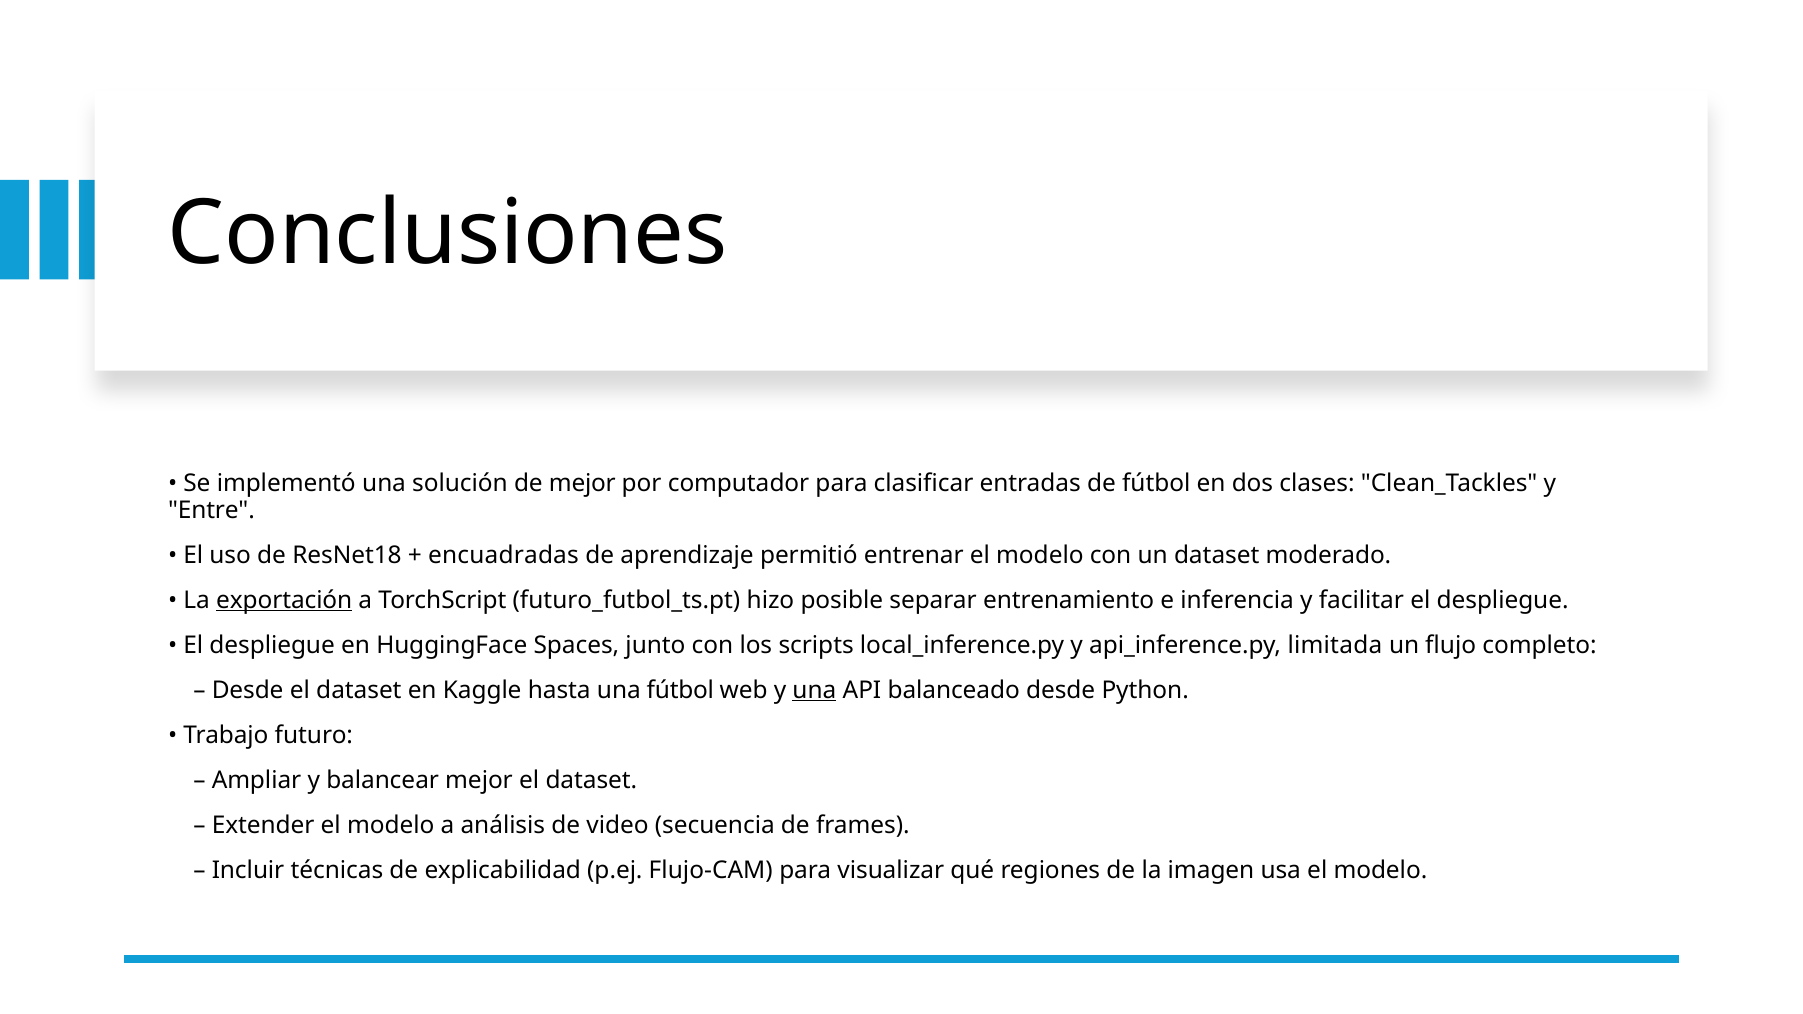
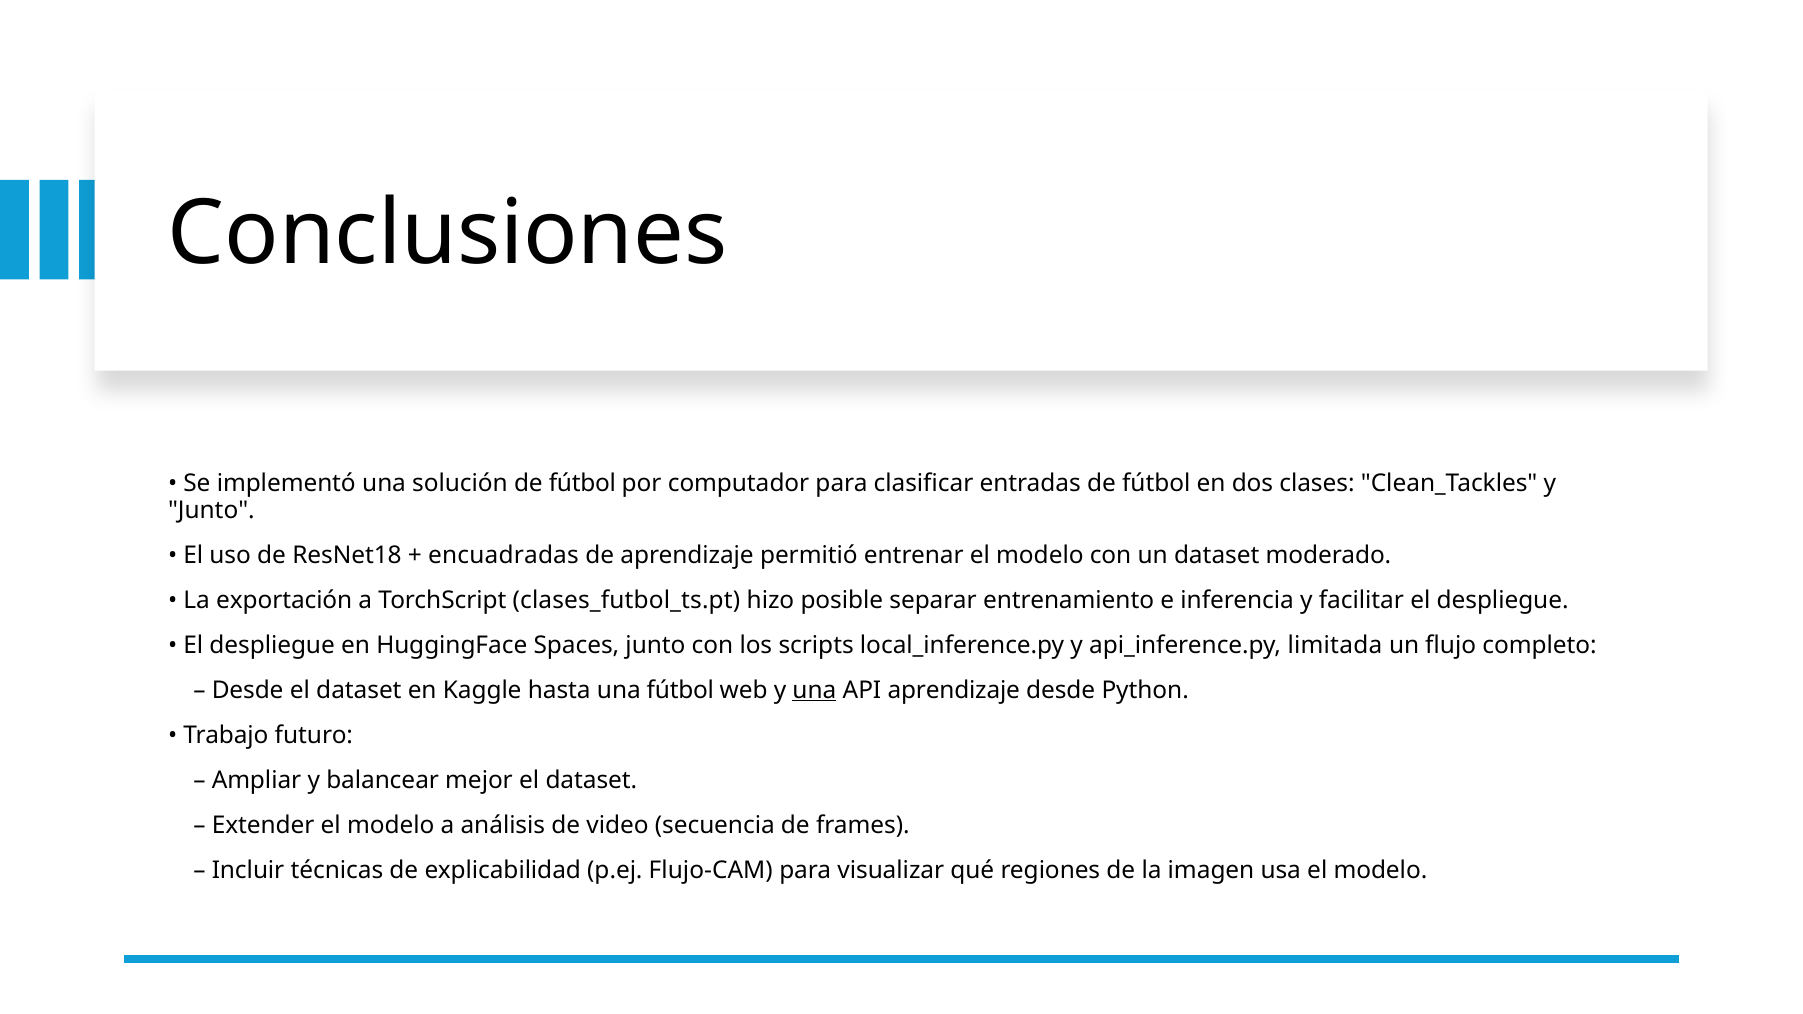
solución de mejor: mejor -> fútbol
Entre at (211, 510): Entre -> Junto
exportación underline: present -> none
futuro_futbol_ts.pt: futuro_futbol_ts.pt -> clases_futbol_ts.pt
API balanceado: balanceado -> aprendizaje
